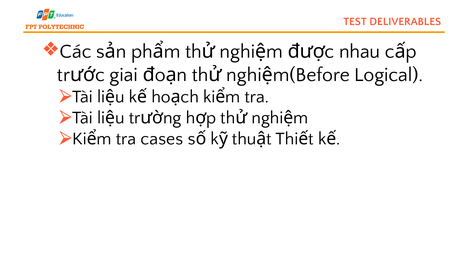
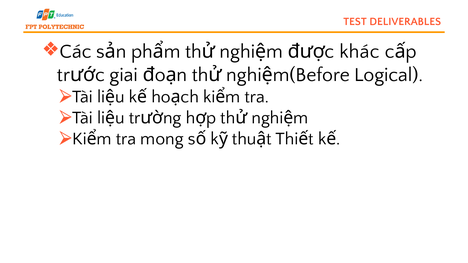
nhau: nhau -> khác
cases: cases -> mong
